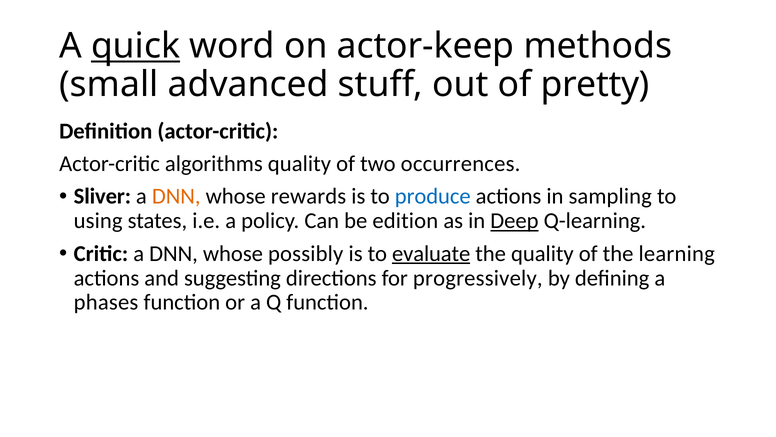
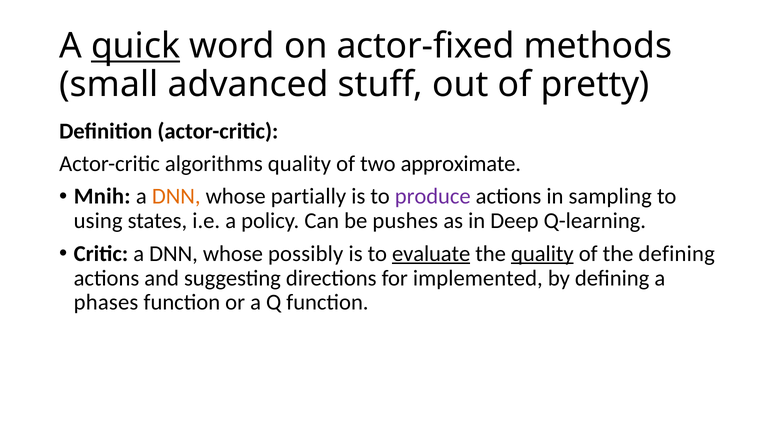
actor-keep: actor-keep -> actor-fixed
occurrences: occurrences -> approximate
Sliver: Sliver -> Mnih
rewards: rewards -> partially
produce colour: blue -> purple
edition: edition -> pushes
Deep underline: present -> none
quality at (542, 253) underline: none -> present
the learning: learning -> defining
progressively: progressively -> implemented
